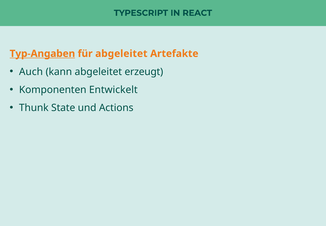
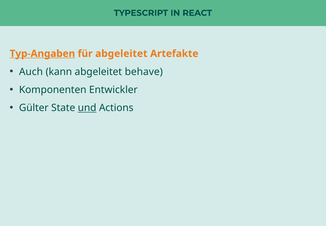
erzeugt: erzeugt -> behave
Entwickelt: Entwickelt -> Entwickler
Thunk: Thunk -> Gülter
und underline: none -> present
